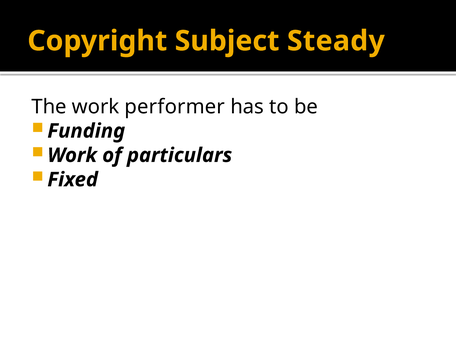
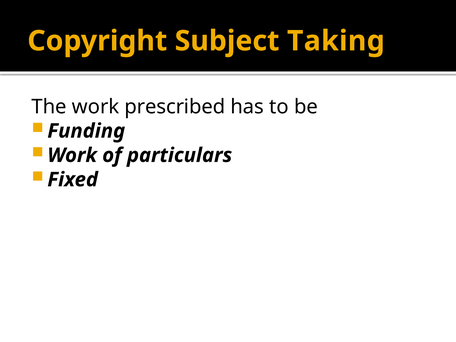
Steady: Steady -> Taking
performer: performer -> prescribed
